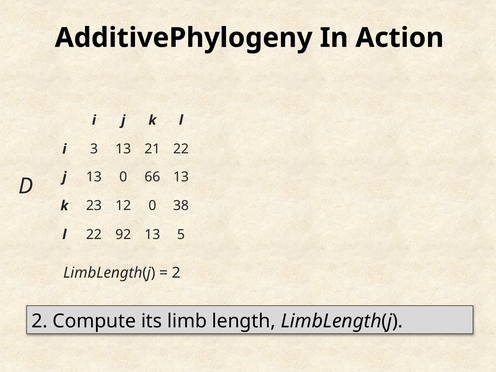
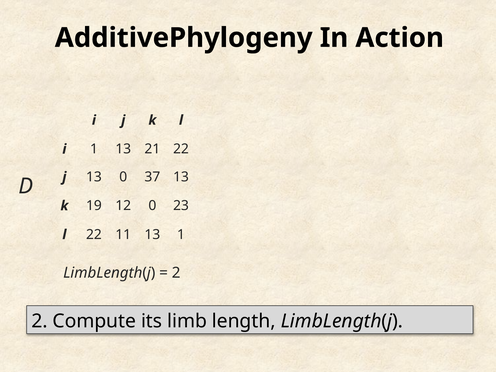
i 3: 3 -> 1
66: 66 -> 37
23: 23 -> 19
38: 38 -> 23
92: 92 -> 11
13 5: 5 -> 1
